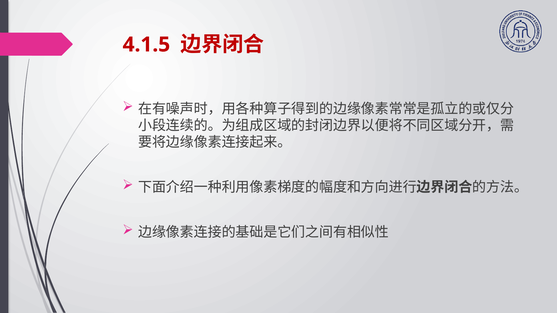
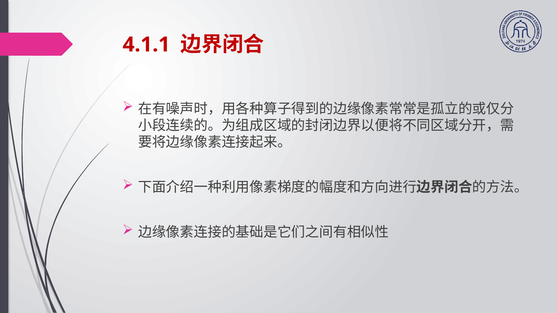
4.1.5: 4.1.5 -> 4.1.1
